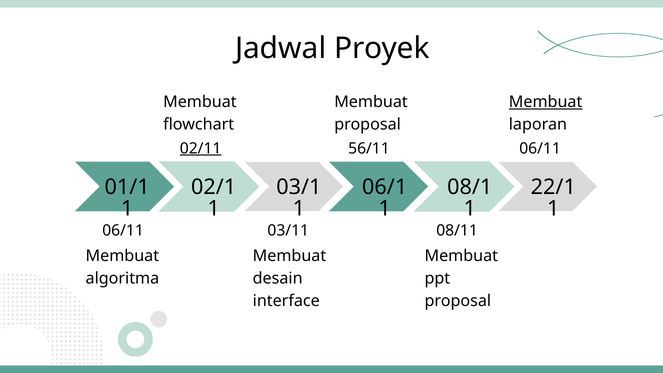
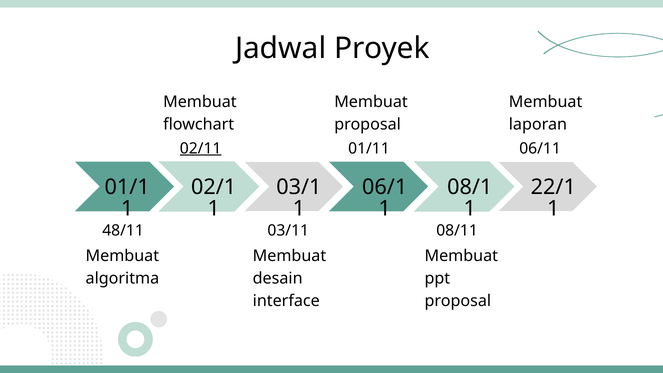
Membuat at (546, 102) underline: present -> none
56/11: 56/11 -> 01/11
06/11 at (123, 231): 06/11 -> 48/11
